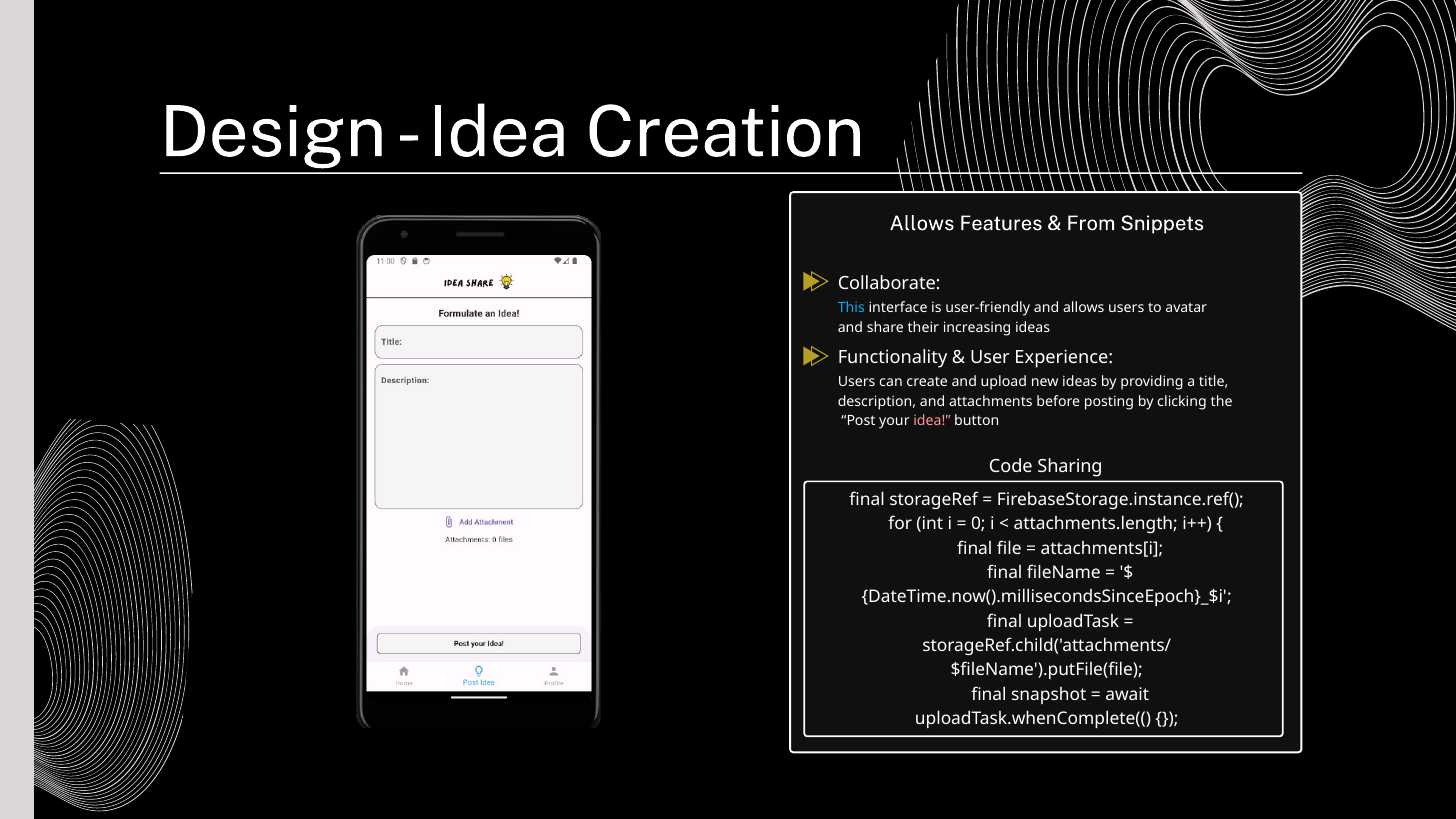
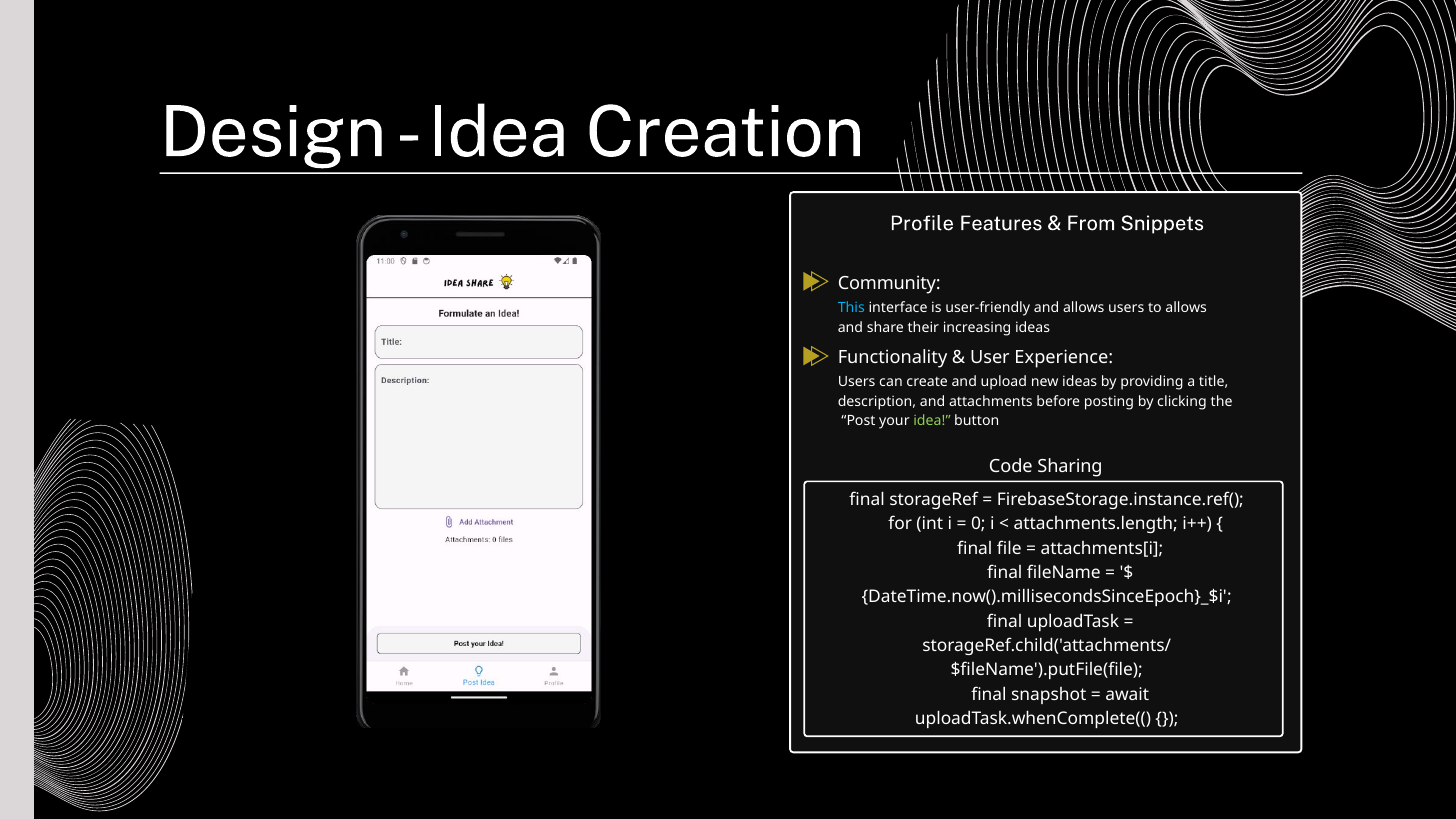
Allows at (922, 223): Allows -> Profile
Collaborate: Collaborate -> Community
to avatar: avatar -> allows
idea at (932, 421) colour: pink -> light green
